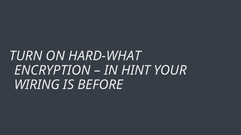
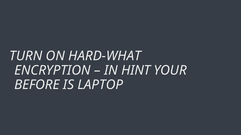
WIRING: WIRING -> BEFORE
BEFORE: BEFORE -> LAPTOP
